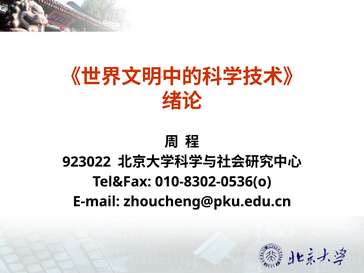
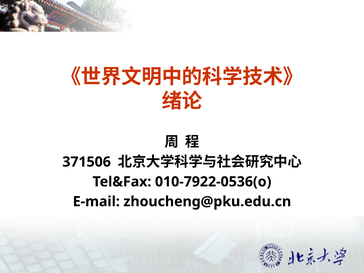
923022: 923022 -> 371506
010-8302-0536(o: 010-8302-0536(o -> 010-7922-0536(o
